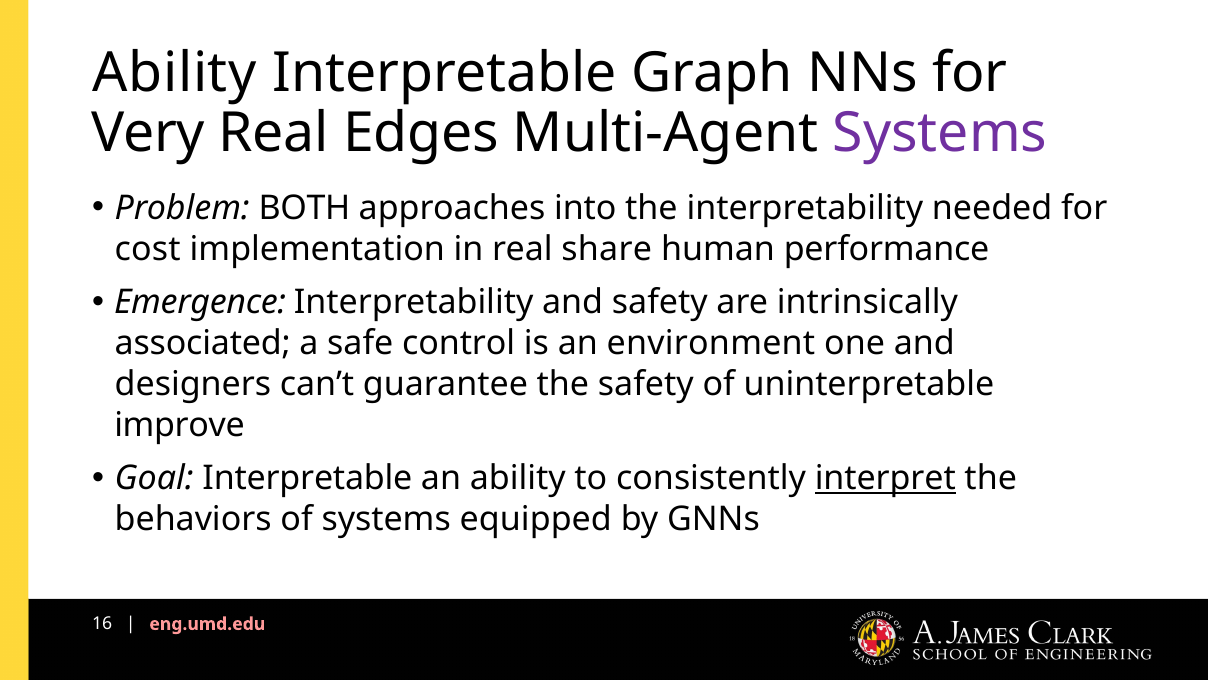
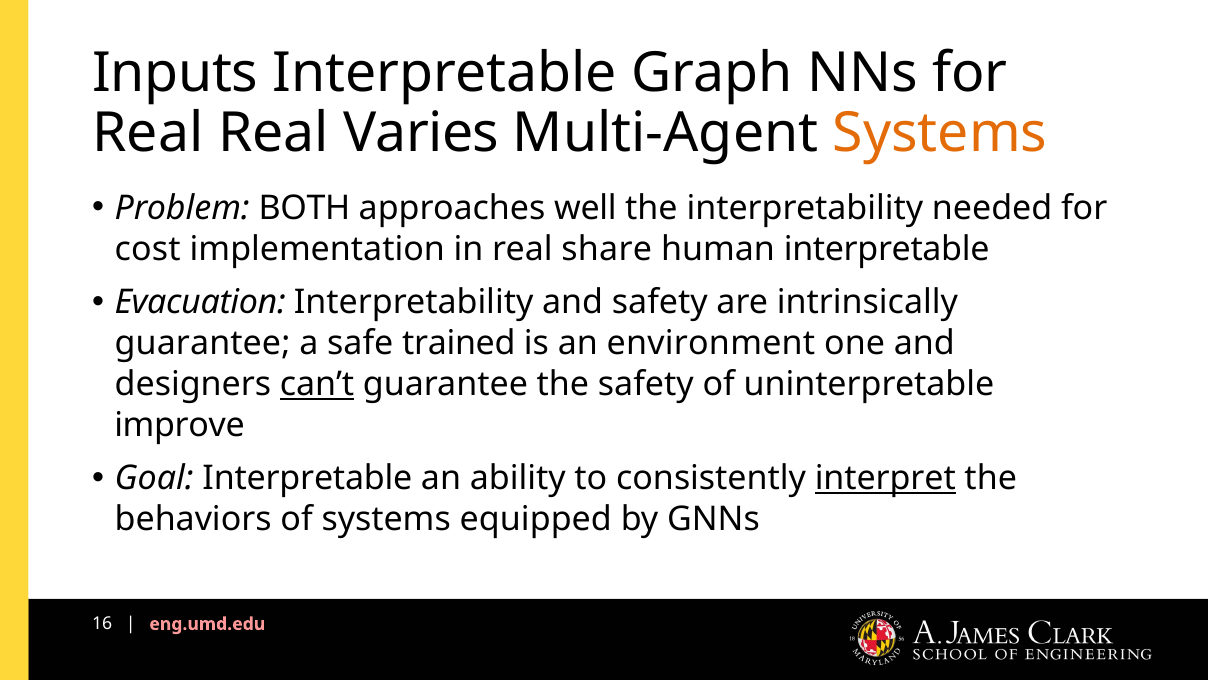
Ability at (175, 73): Ability -> Inputs
Very at (148, 133): Very -> Real
Edges: Edges -> Varies
Systems at (940, 133) colour: purple -> orange
into: into -> well
human performance: performance -> interpretable
Emergence: Emergence -> Evacuation
associated at (203, 343): associated -> guarantee
control: control -> trained
can’t underline: none -> present
